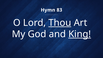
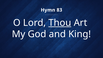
King underline: present -> none
